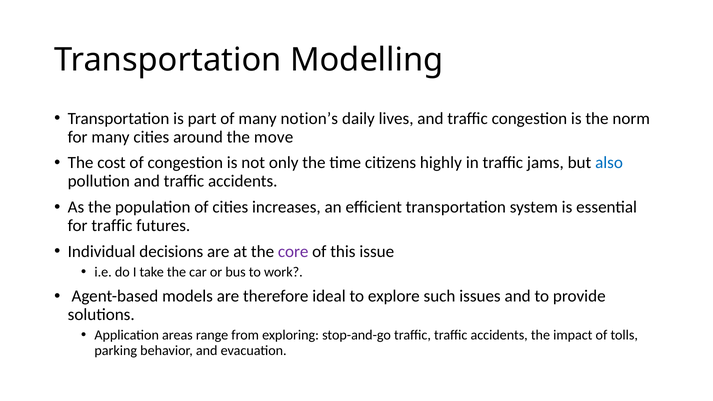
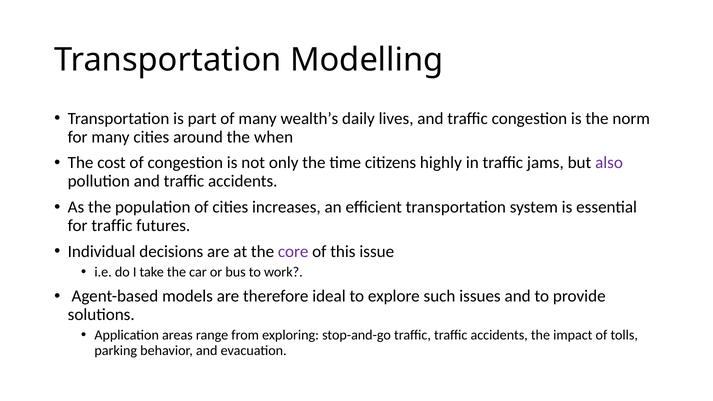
notion’s: notion’s -> wealth’s
move: move -> when
also colour: blue -> purple
